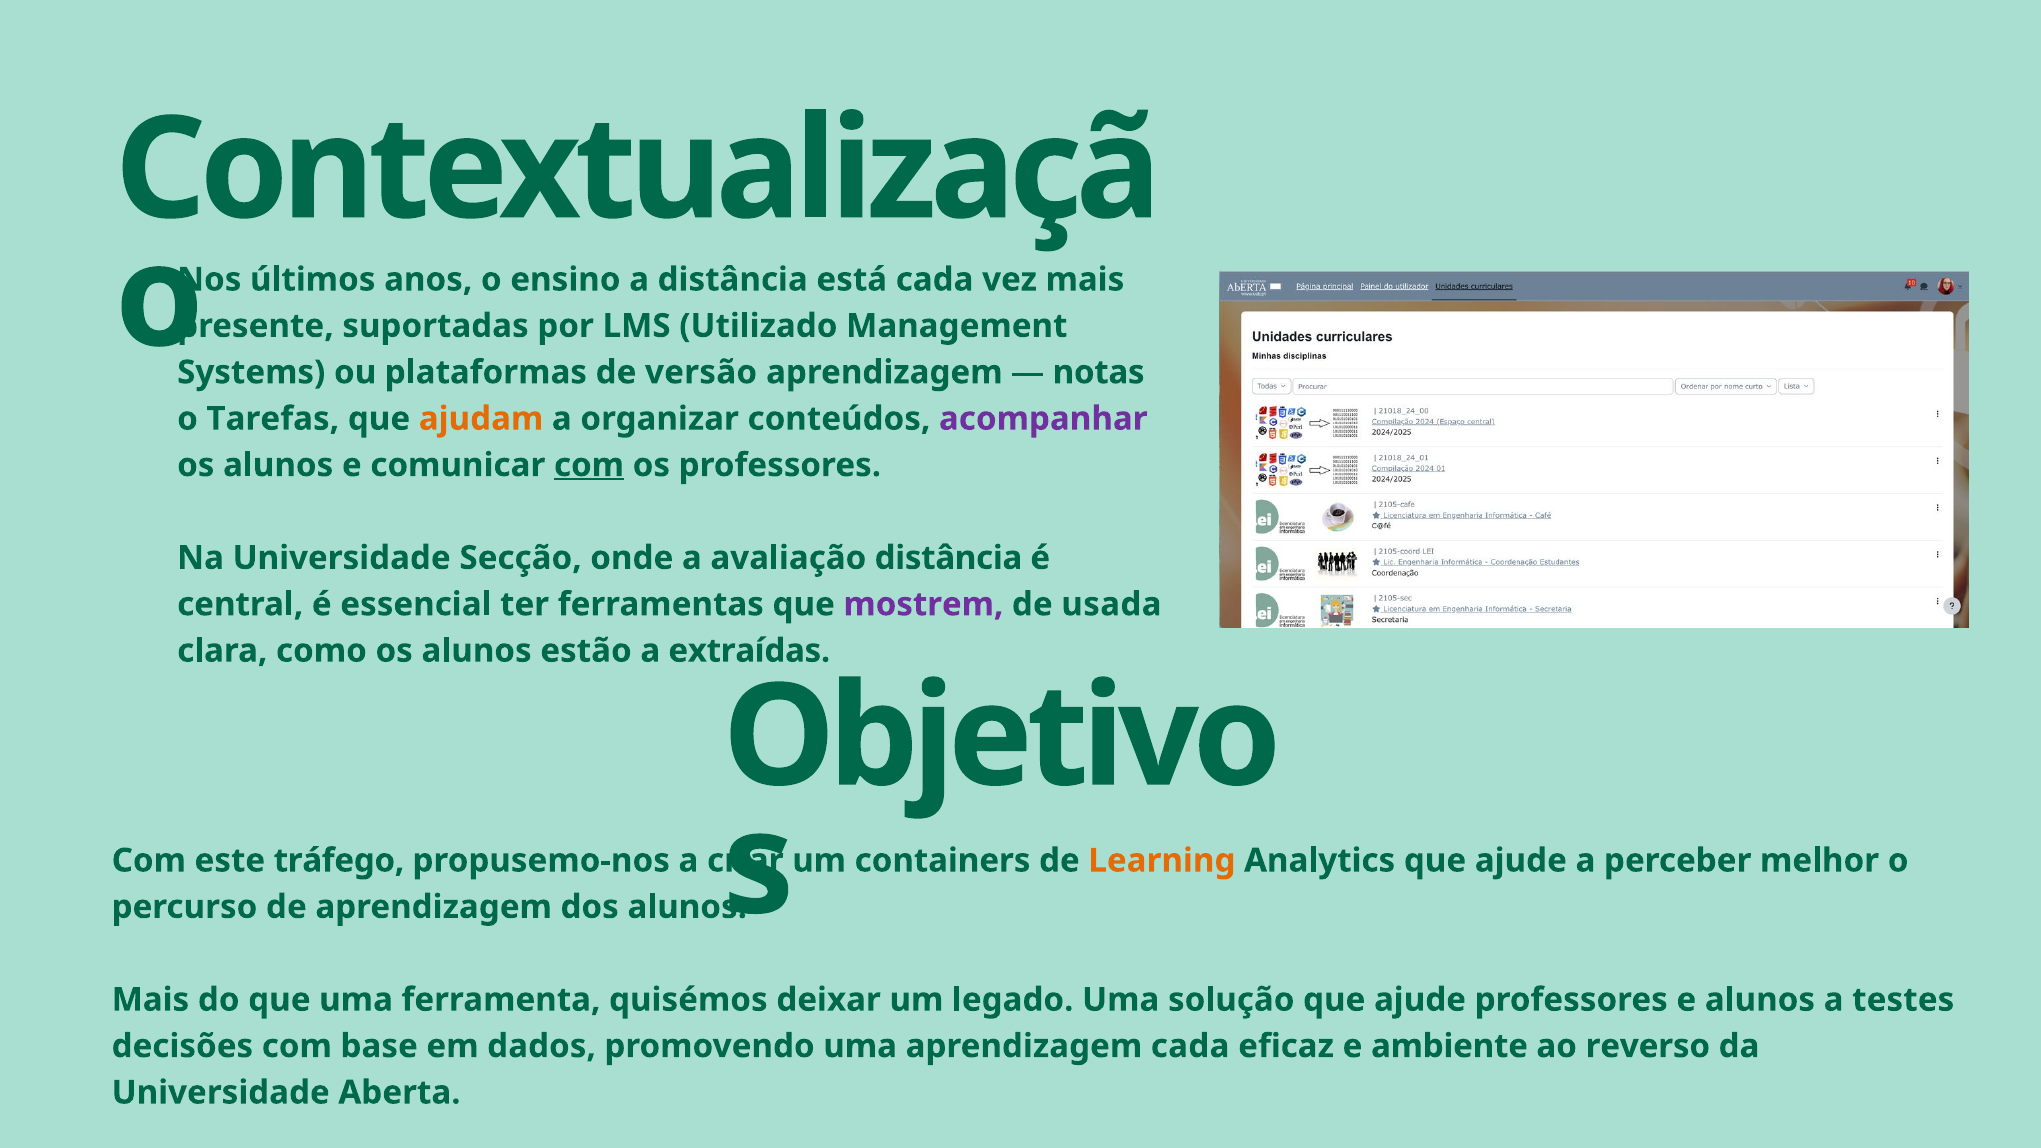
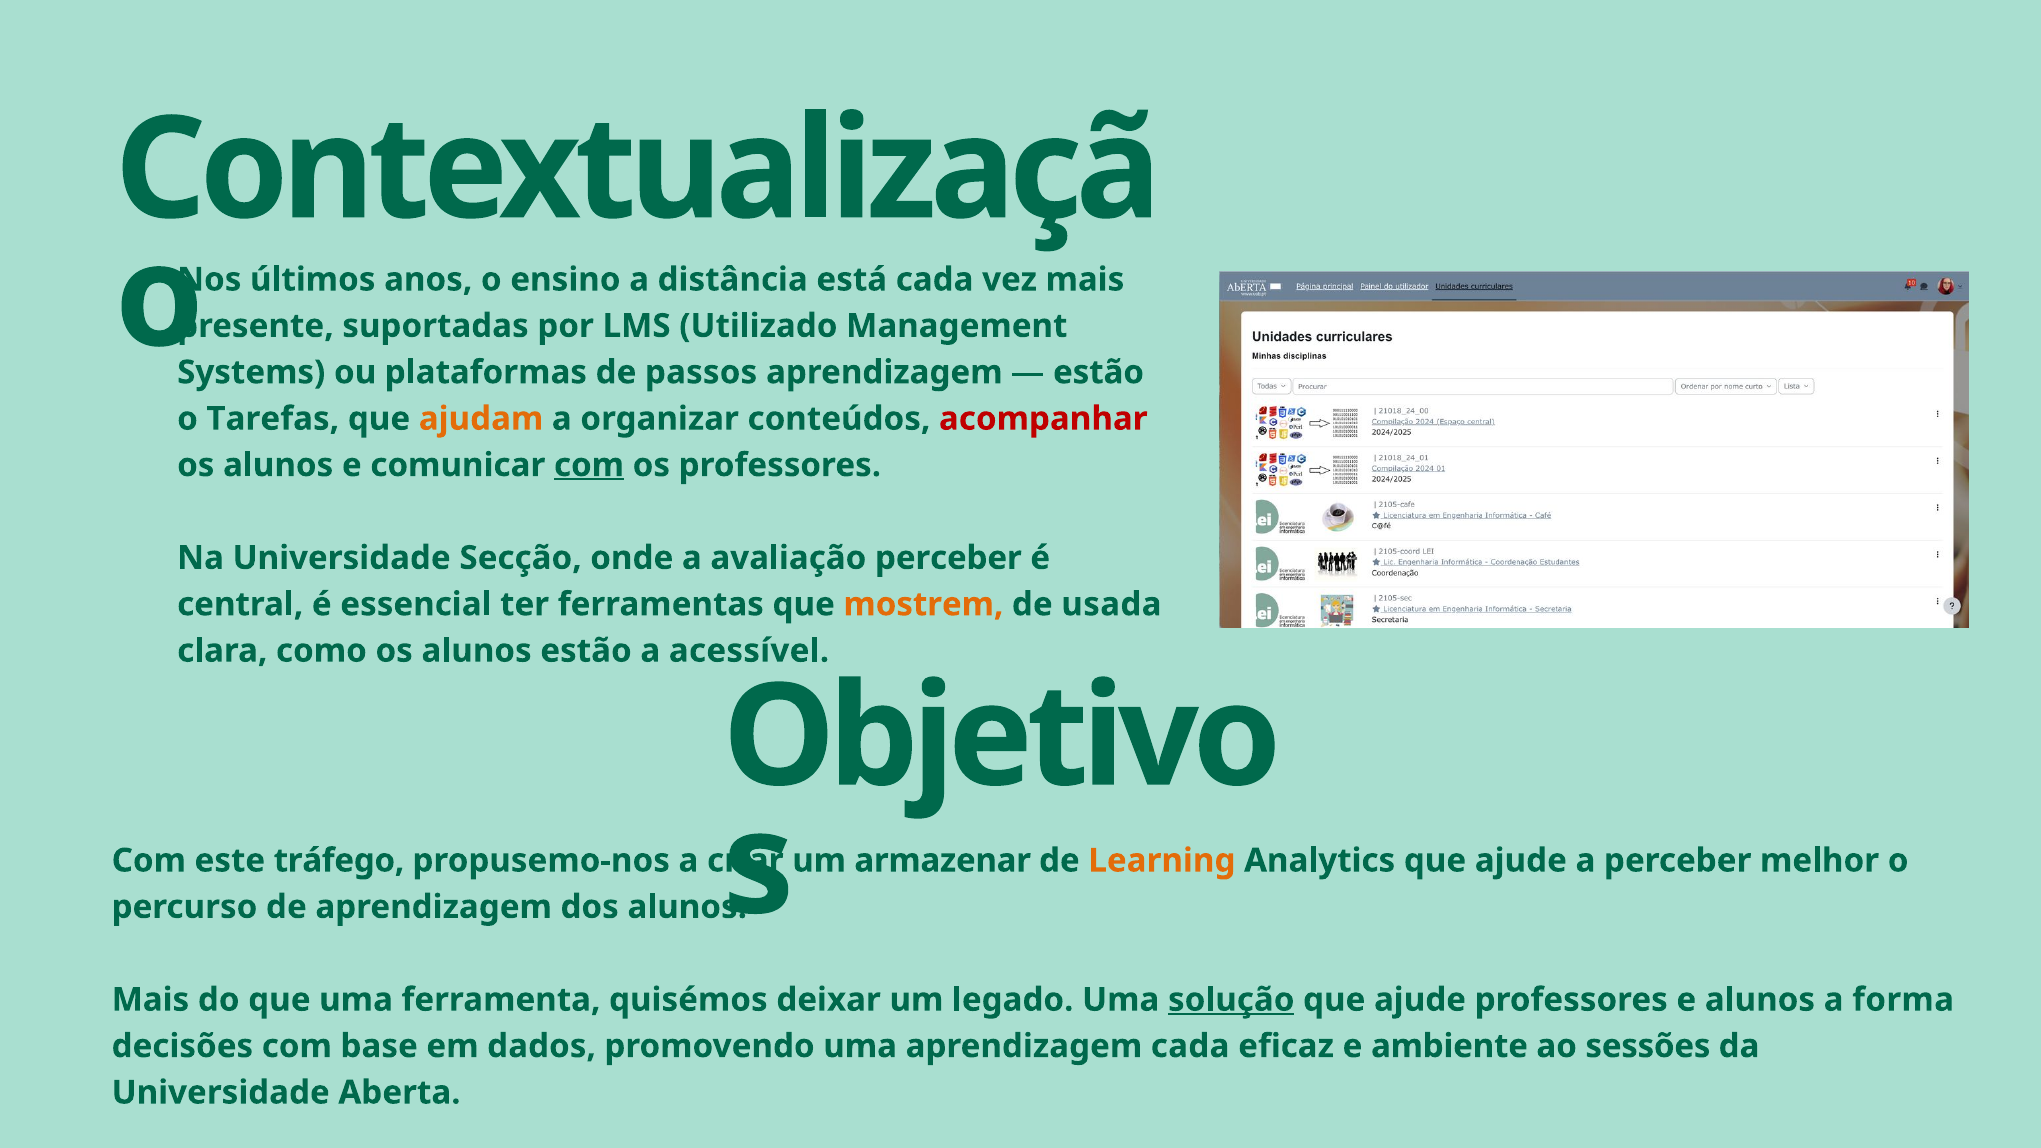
versão: versão -> passos
notas at (1099, 372): notas -> estão
acompanhar colour: purple -> red
avaliação distância: distância -> perceber
mostrem colour: purple -> orange
extraídas: extraídas -> acessível
containers: containers -> armazenar
solução underline: none -> present
testes: testes -> forma
reverso: reverso -> sessões
